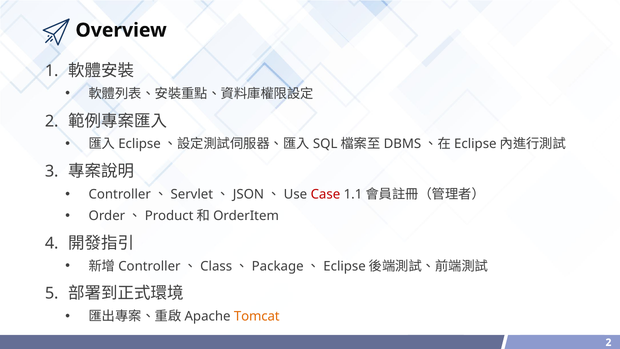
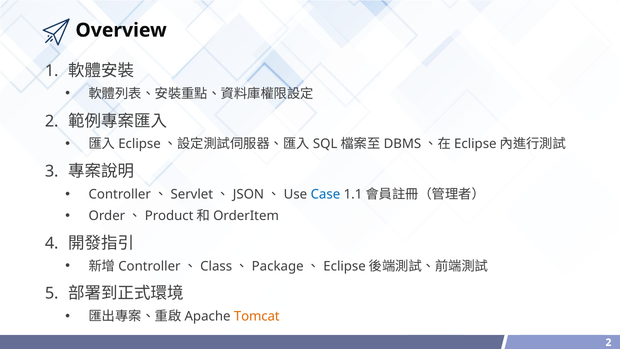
Case colour: red -> blue
